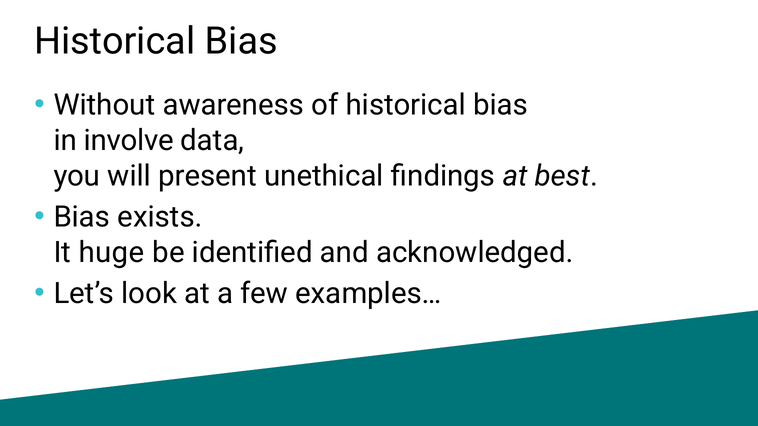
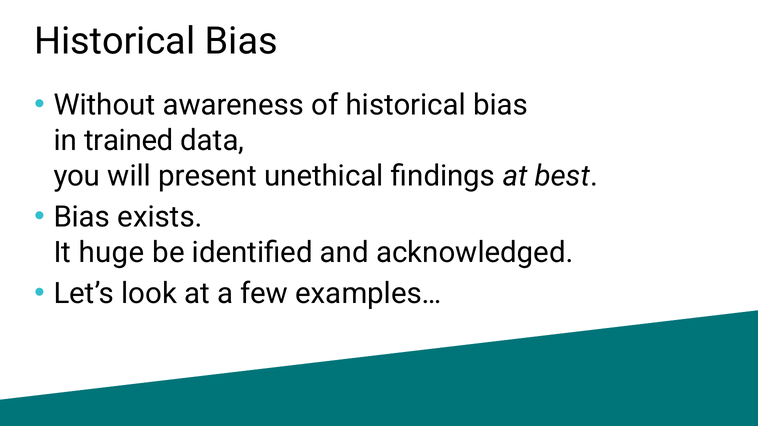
involve: involve -> trained
